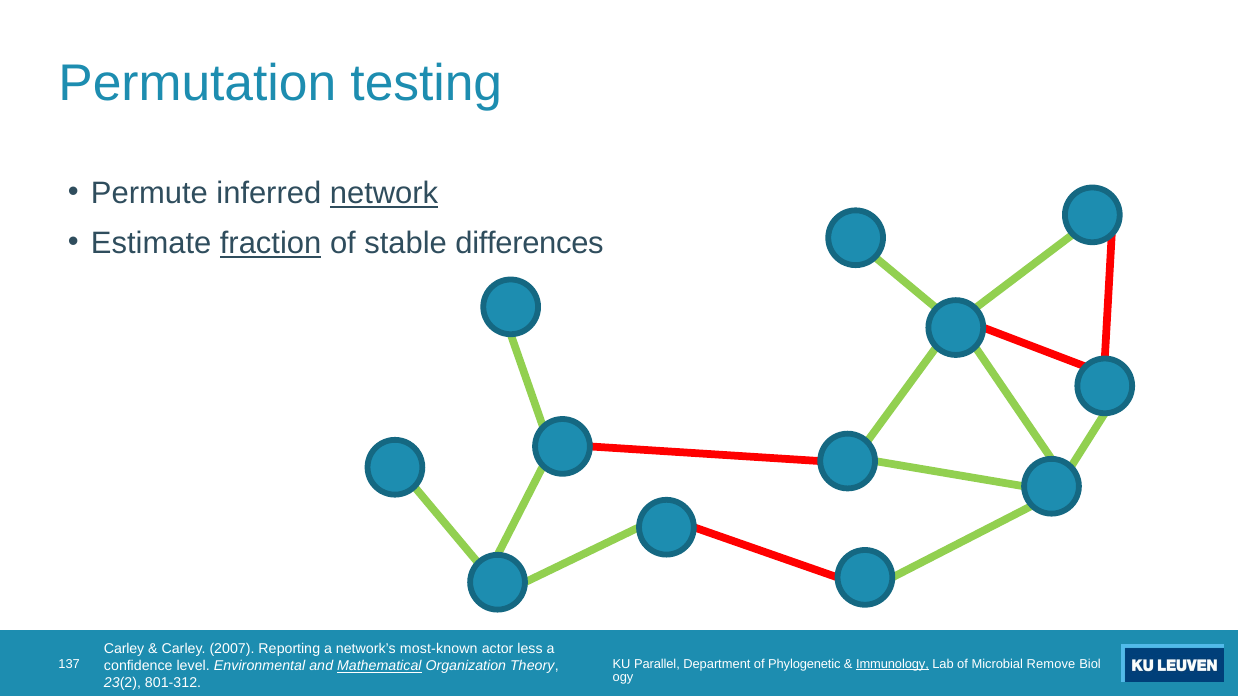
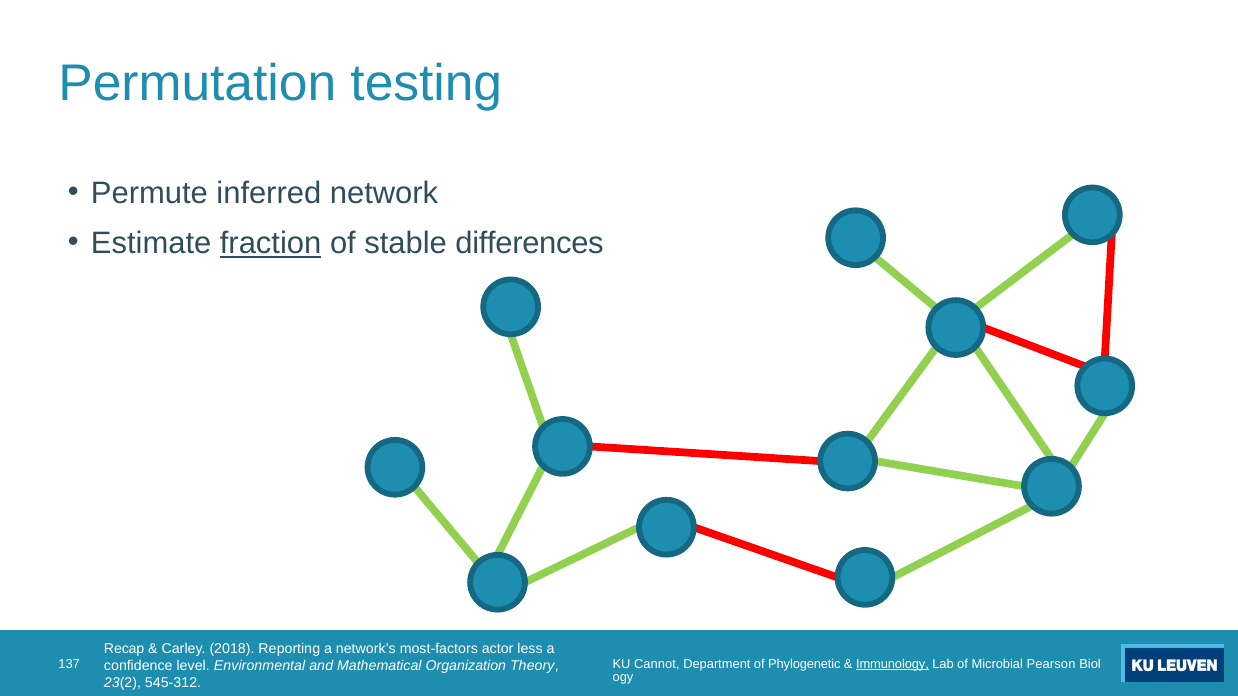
network underline: present -> none
Carley at (124, 649): Carley -> Recap
2007: 2007 -> 2018
most-known: most-known -> most-factors
Parallel: Parallel -> Cannot
Remove: Remove -> Pearson
Mathematical underline: present -> none
801-312: 801-312 -> 545-312
